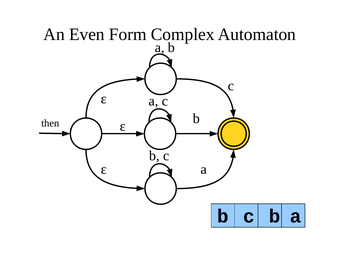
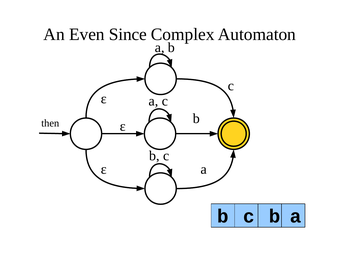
Form: Form -> Since
